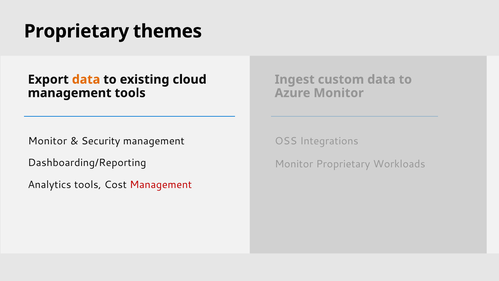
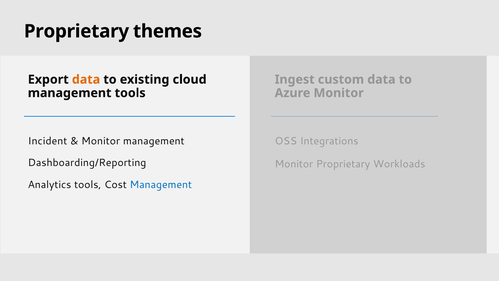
Monitor at (48, 141): Monitor -> Incident
Security at (101, 141): Security -> Monitor
Management at (161, 185) colour: red -> blue
